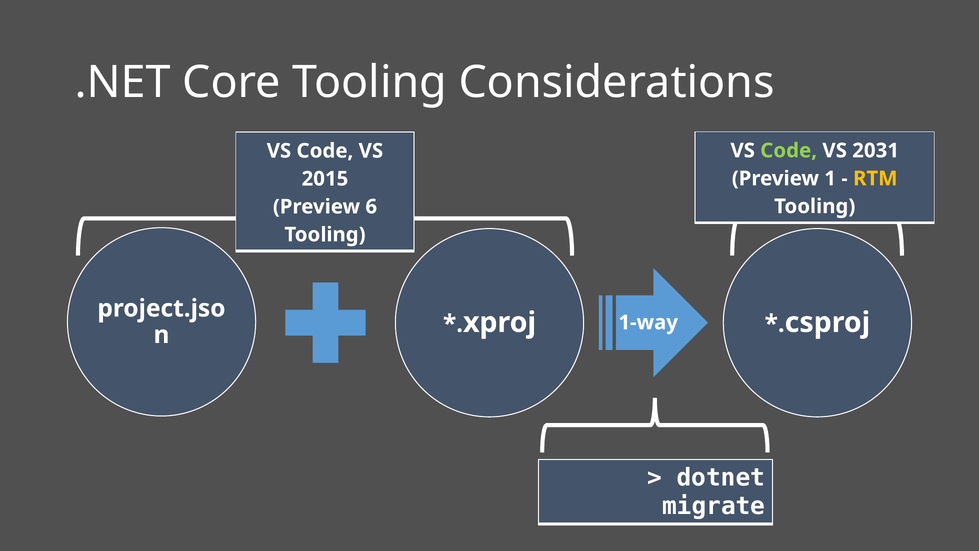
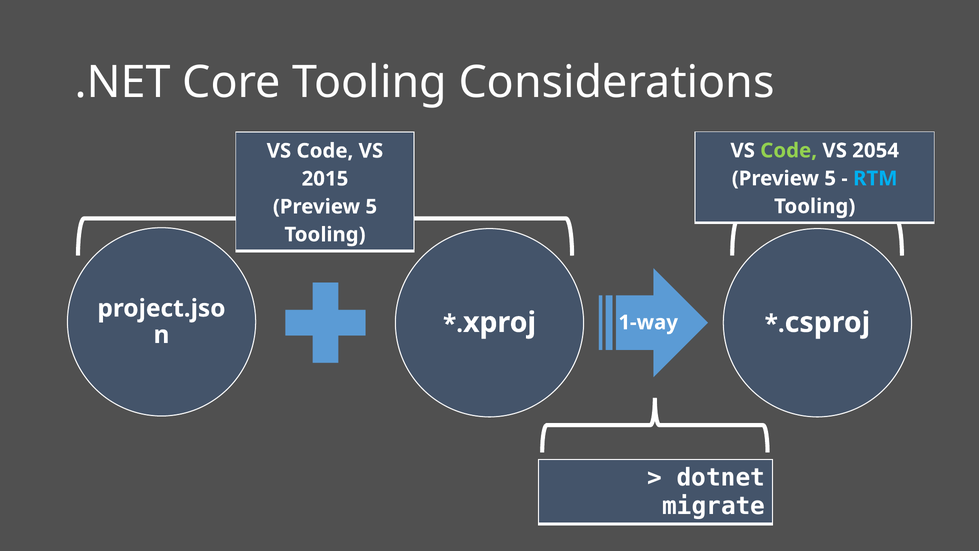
2031: 2031 -> 2054
1 at (830, 178): 1 -> 5
RTM colour: yellow -> light blue
6 at (371, 207): 6 -> 5
